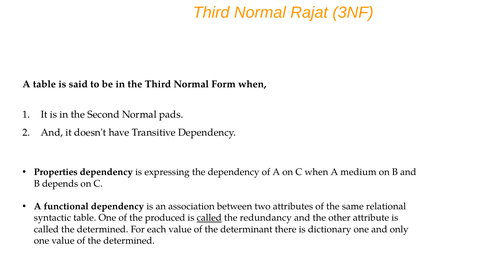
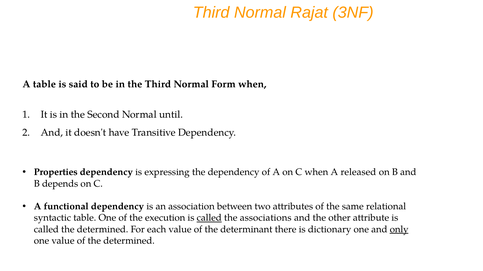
pads: pads -> until
medium: medium -> released
produced: produced -> execution
redundancy: redundancy -> associations
only underline: none -> present
